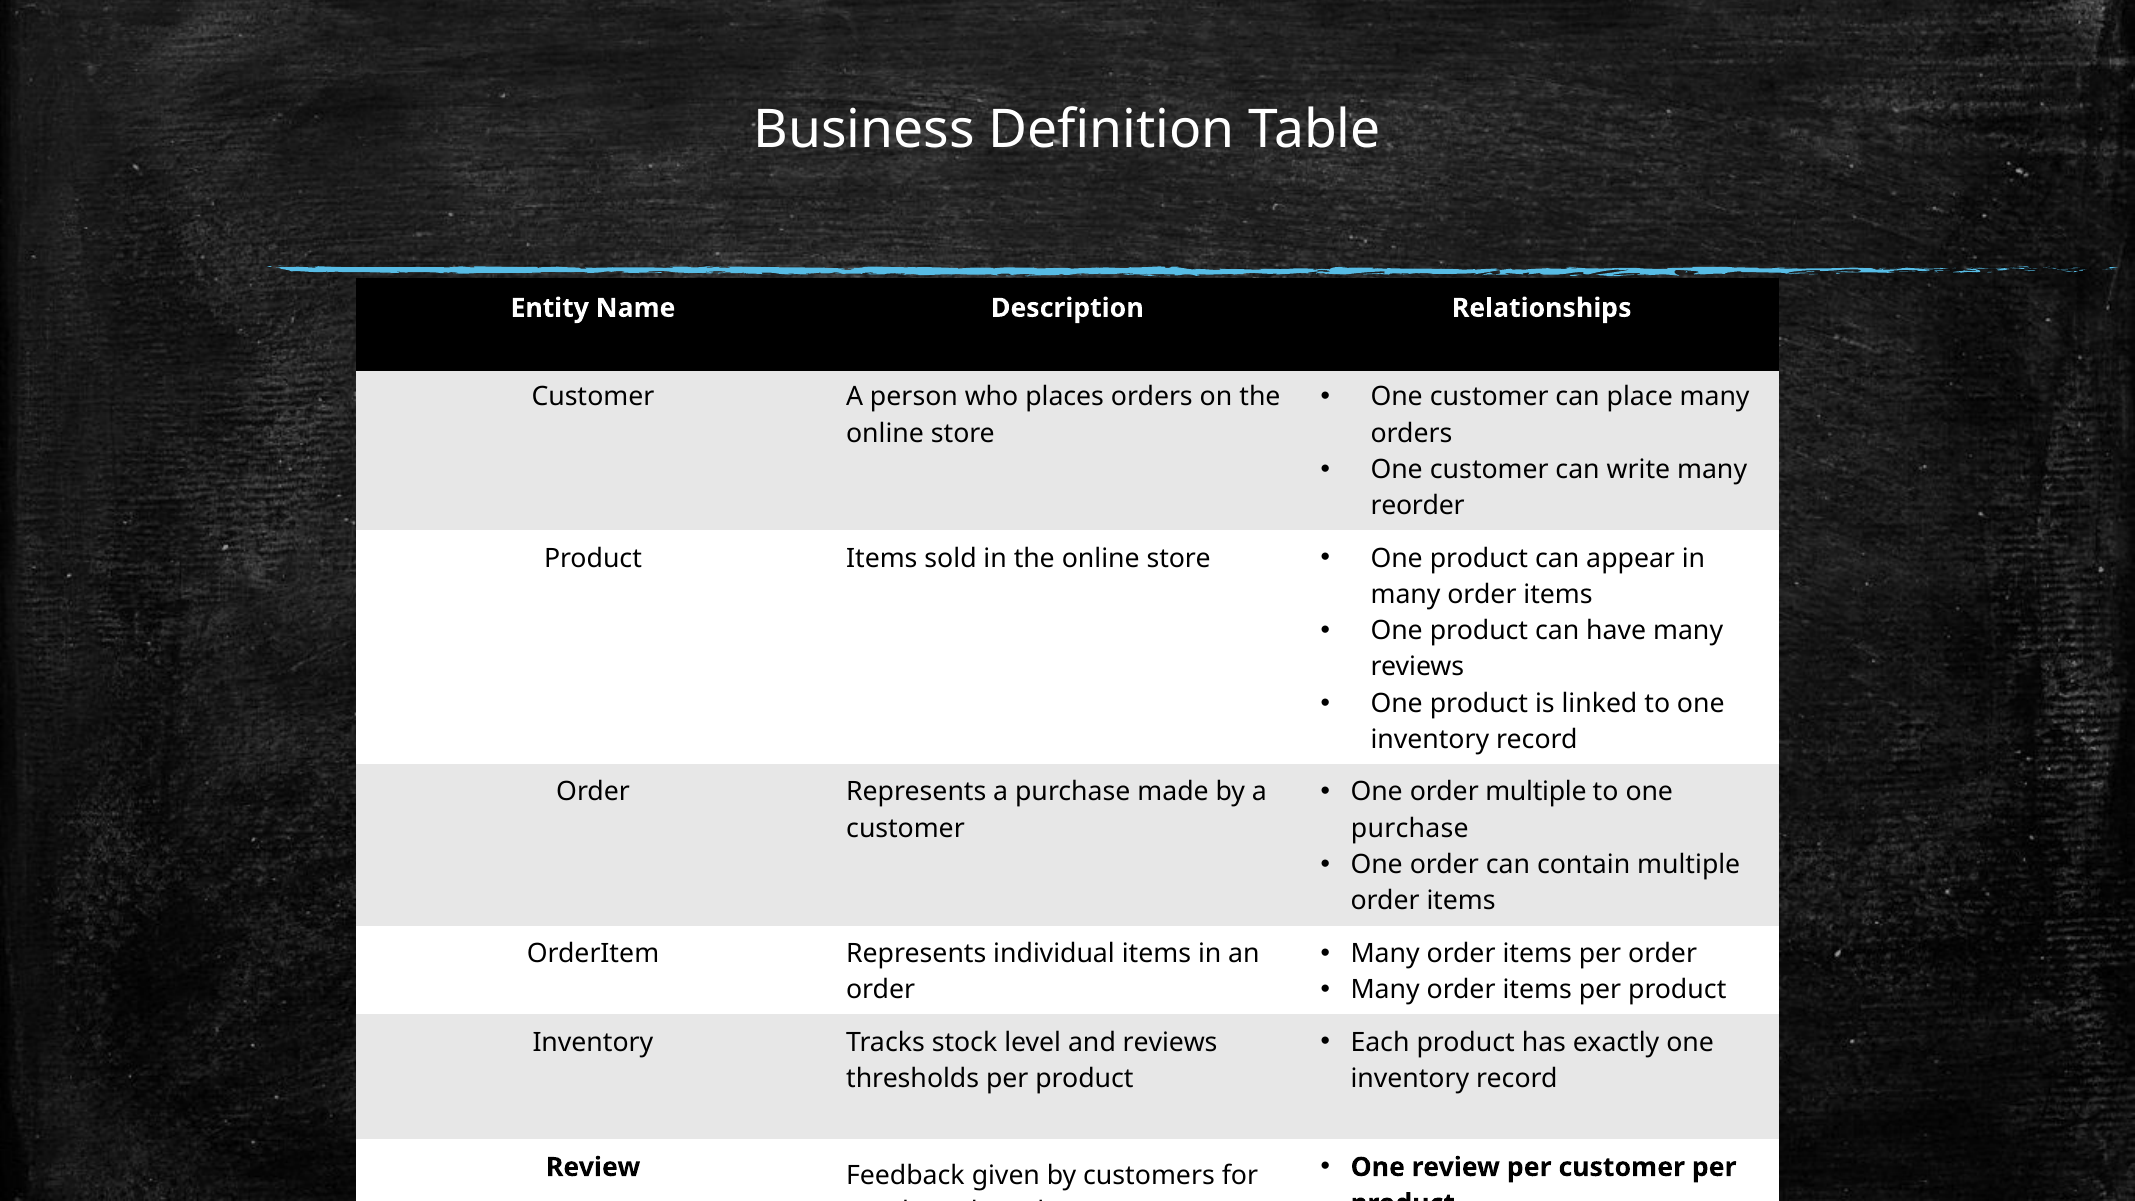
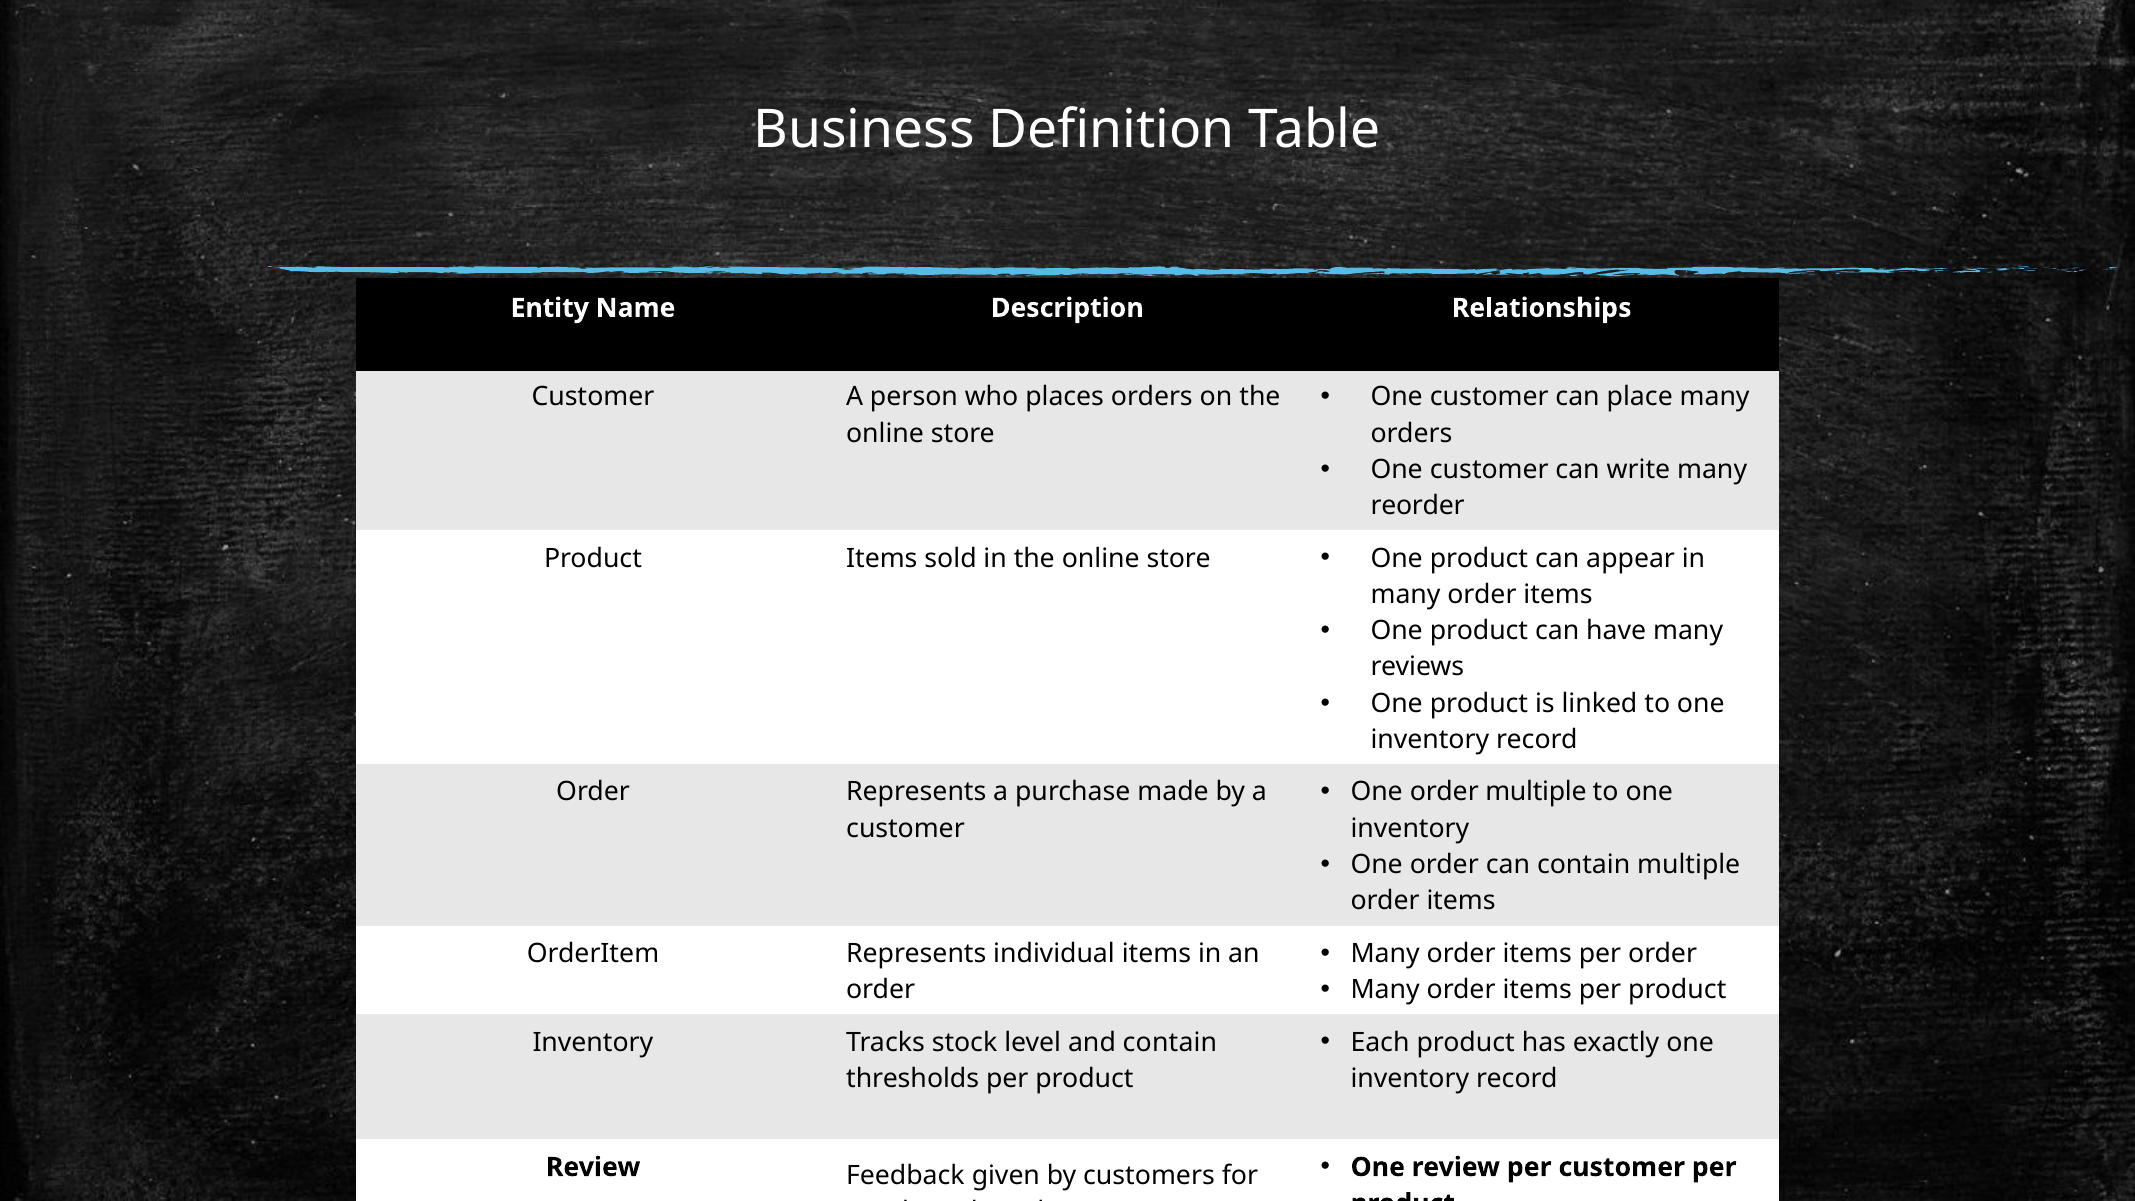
purchase at (1410, 829): purchase -> inventory
and reviews: reviews -> contain
